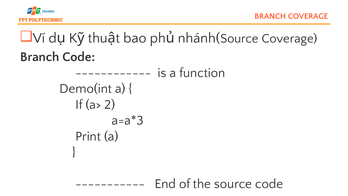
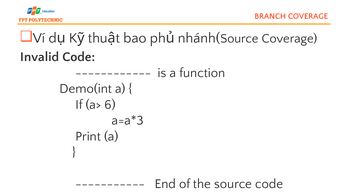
Branch at (40, 57): Branch -> Invalid
2: 2 -> 6
